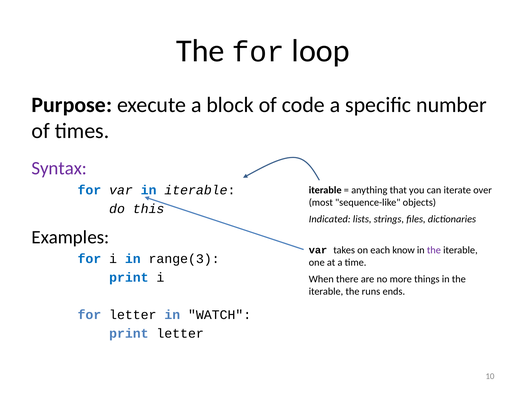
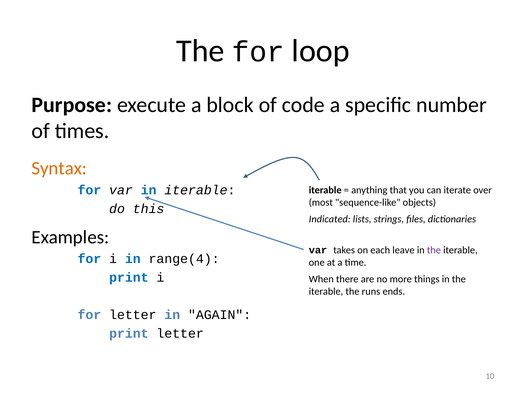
Syntax colour: purple -> orange
know: know -> leave
range(3: range(3 -> range(4
WATCH: WATCH -> AGAIN
